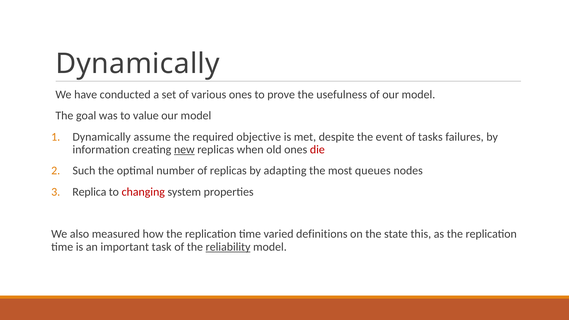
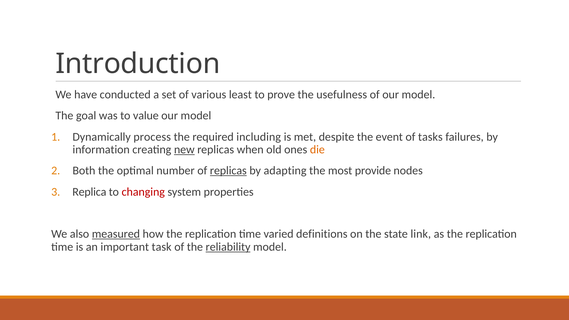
Dynamically at (138, 64): Dynamically -> Introduction
various ones: ones -> least
assume: assume -> process
objective: objective -> including
die colour: red -> orange
Such: Such -> Both
replicas at (228, 171) underline: none -> present
queues: queues -> provide
measured underline: none -> present
this: this -> link
